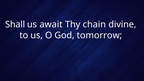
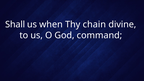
await: await -> when
tomorrow: tomorrow -> command
